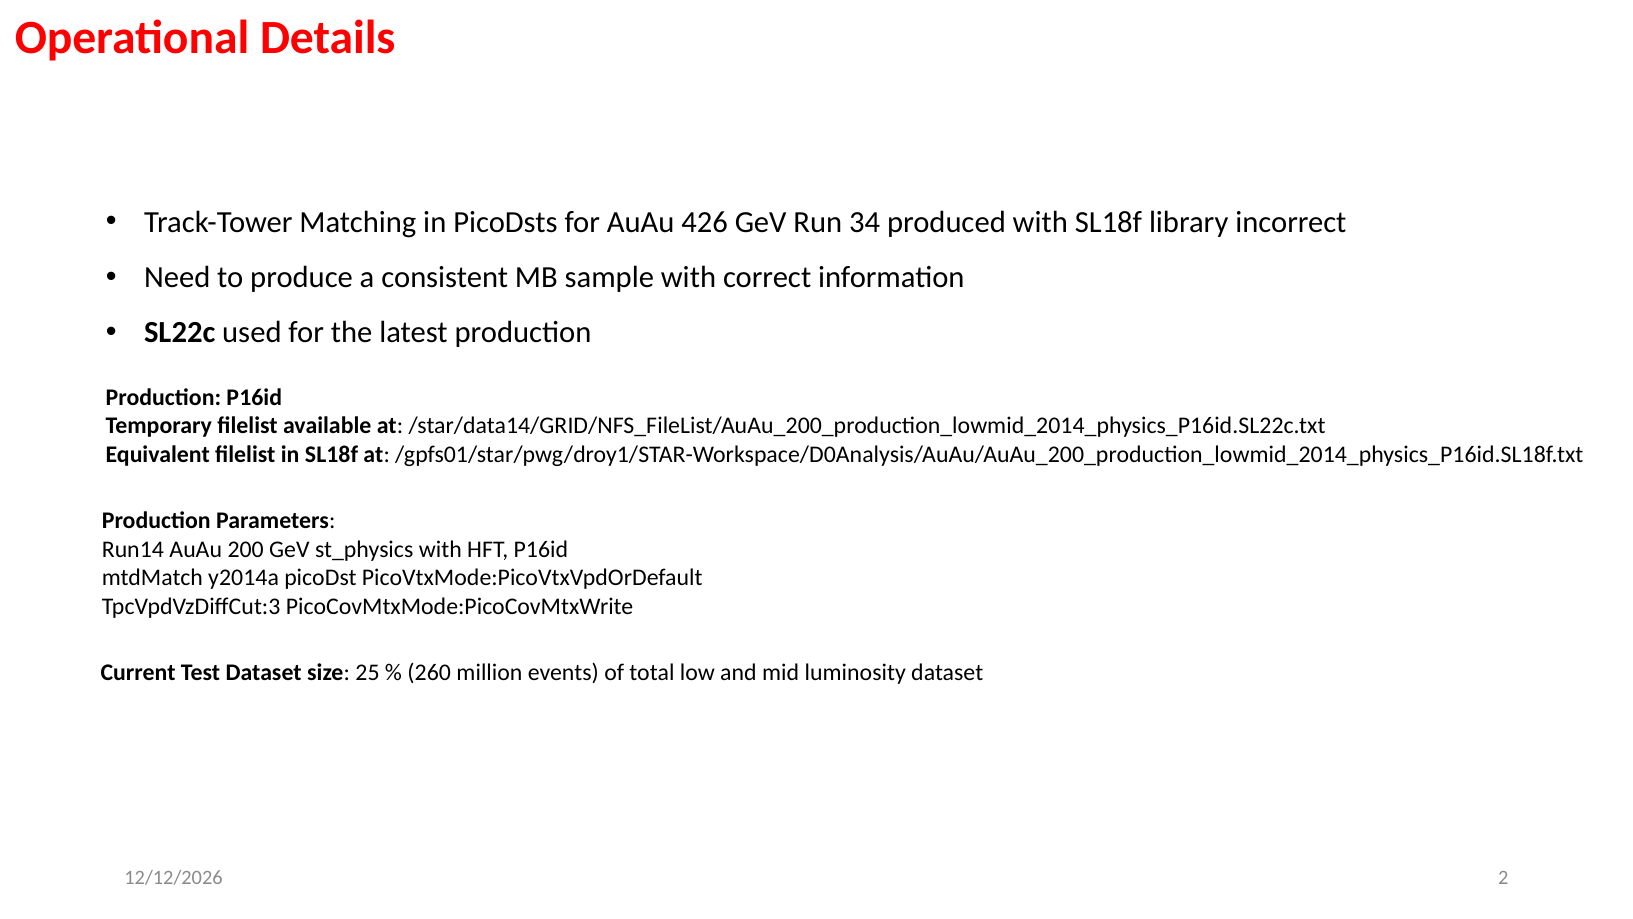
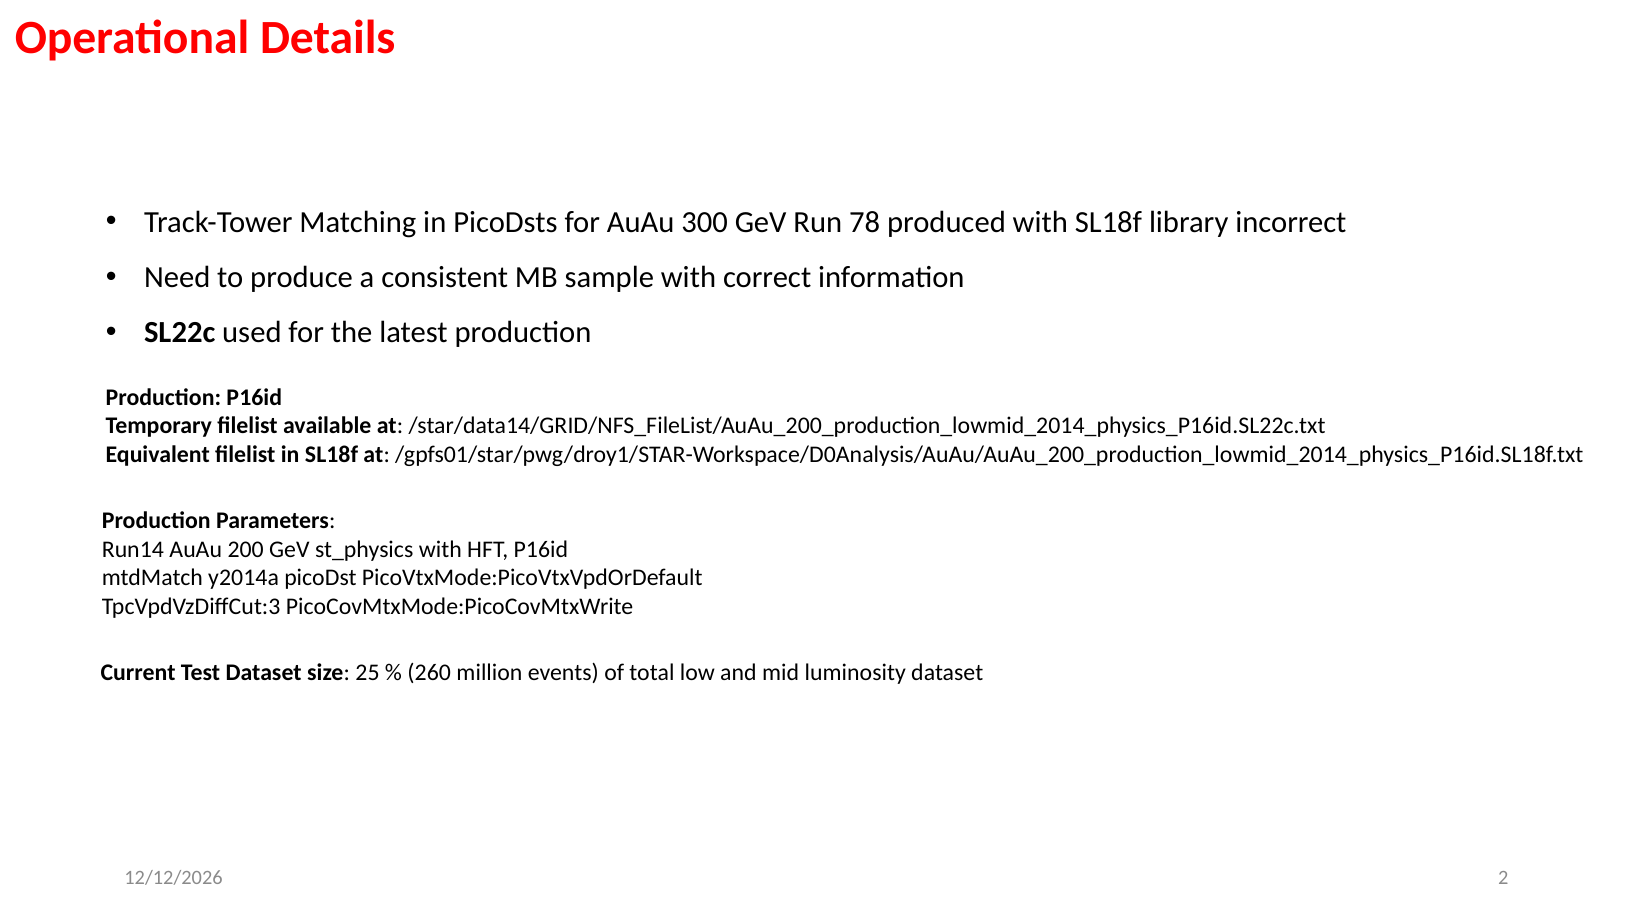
426: 426 -> 300
34: 34 -> 78
